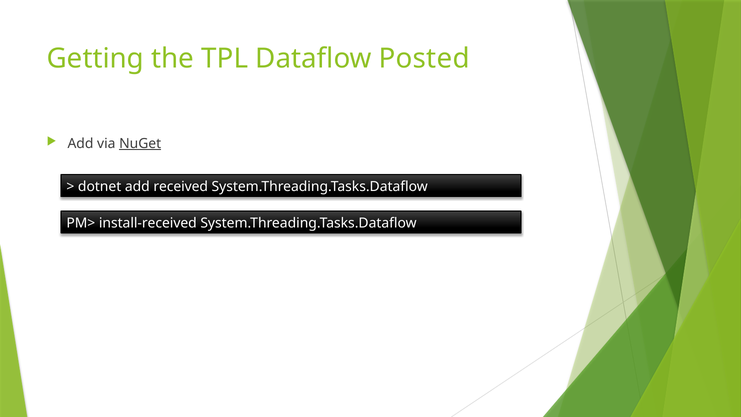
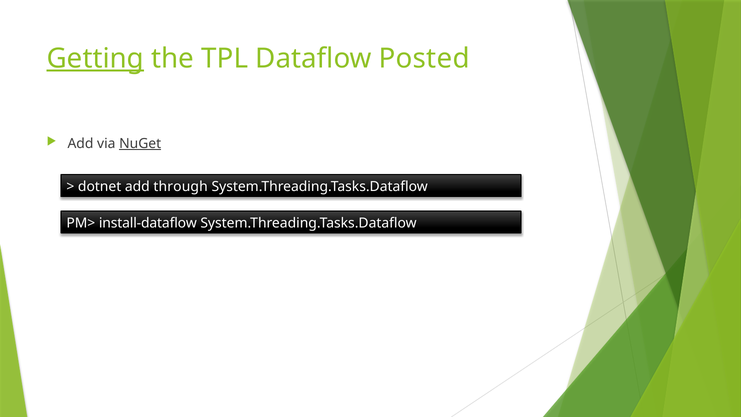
Getting underline: none -> present
received: received -> through
install-received: install-received -> install-dataflow
